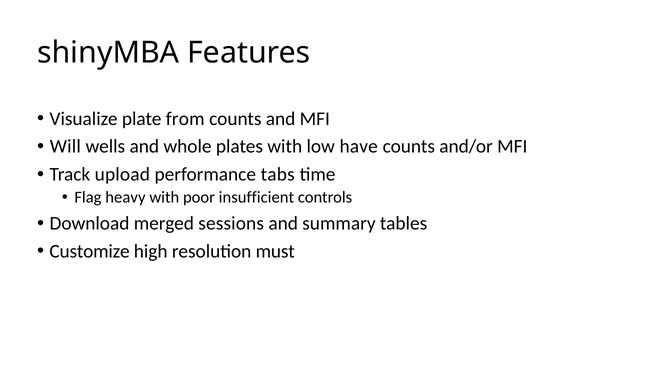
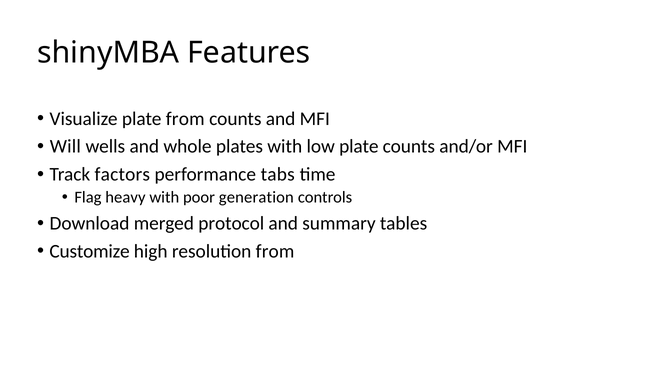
low have: have -> plate
upload: upload -> factors
insufficient: insufficient -> generation
sessions: sessions -> protocol
resolution must: must -> from
